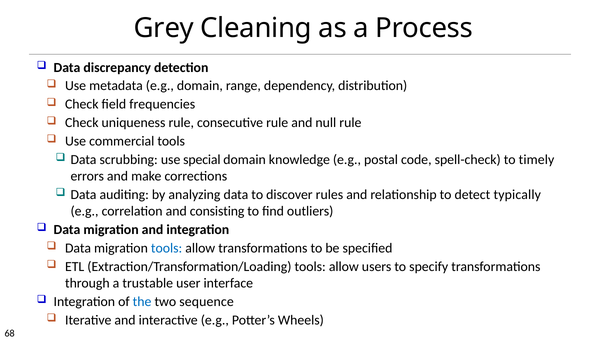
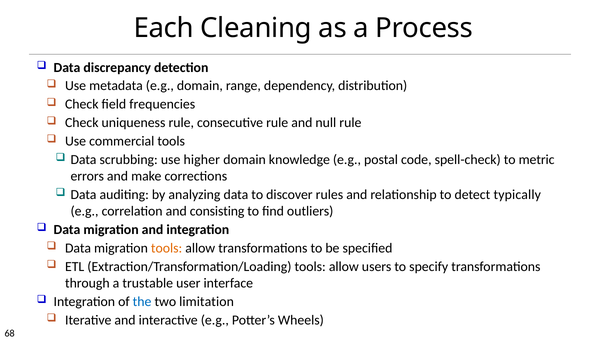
Grey: Grey -> Each
special: special -> higher
timely: timely -> metric
tools at (167, 248) colour: blue -> orange
sequence: sequence -> limitation
